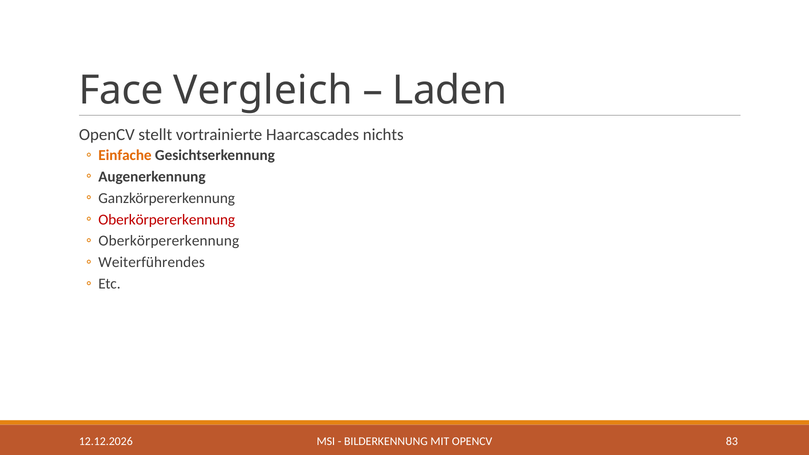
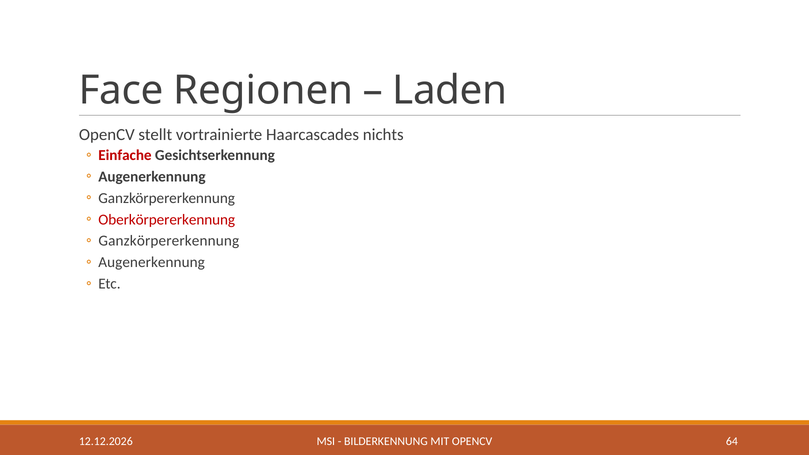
Vergleich: Vergleich -> Regionen
Einfache colour: orange -> red
Oberkörpererkennung at (169, 241): Oberkörpererkennung -> Ganzkörpererkennung
Weiterführendes at (152, 262): Weiterführendes -> Augenerkennung
83: 83 -> 64
